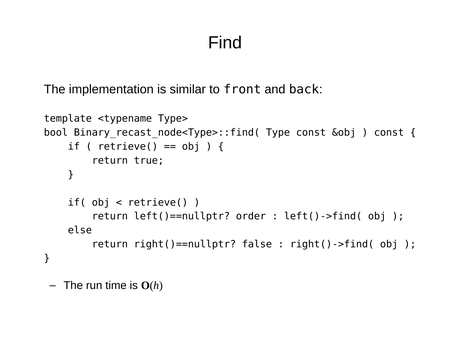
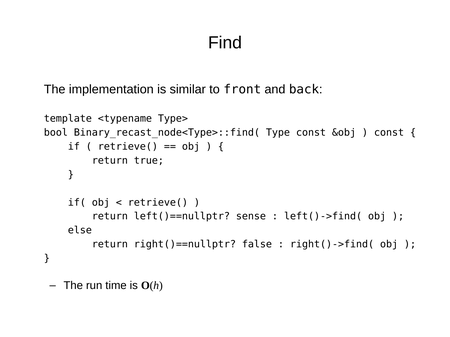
order: order -> sense
